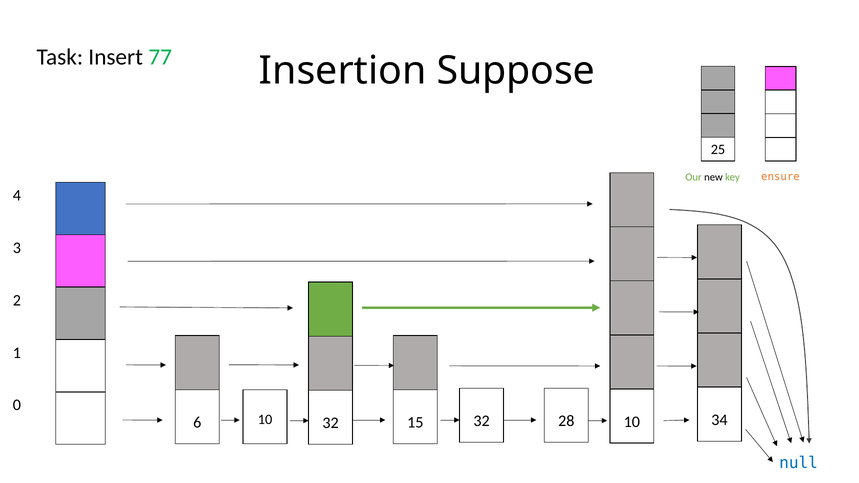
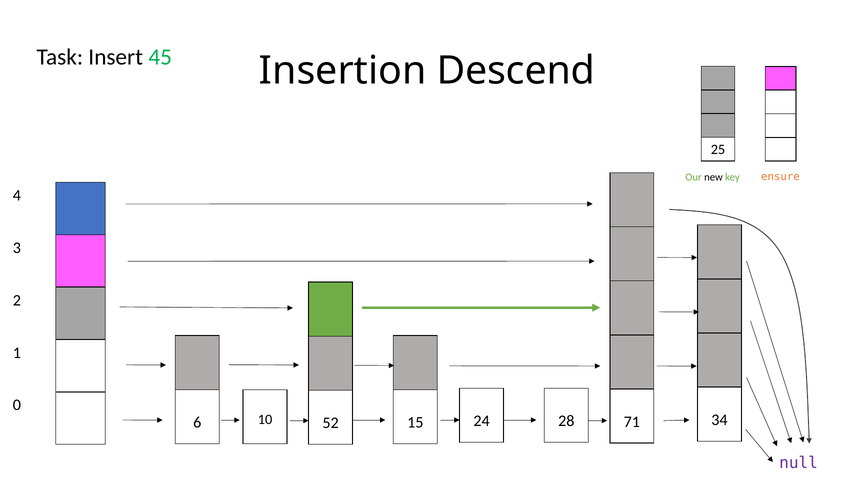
77: 77 -> 45
Suppose: Suppose -> Descend
10 32: 32 -> 52
15 32: 32 -> 24
28 10: 10 -> 71
null colour: blue -> purple
